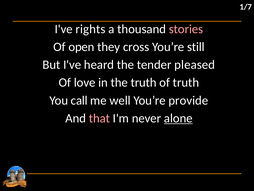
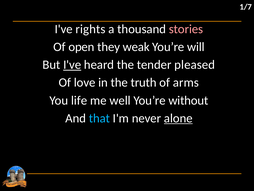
cross: cross -> weak
still: still -> will
I've at (72, 65) underline: none -> present
of truth: truth -> arms
call: call -> life
provide: provide -> without
that colour: pink -> light blue
